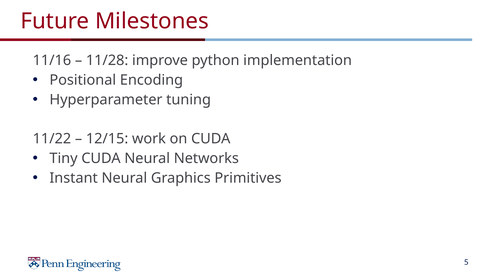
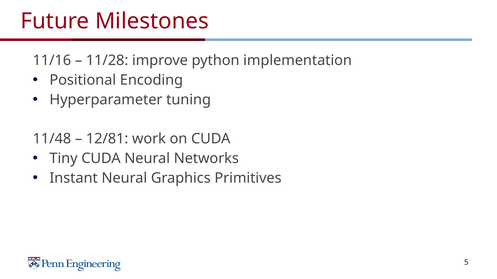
11/22: 11/22 -> 11/48
12/15: 12/15 -> 12/81
